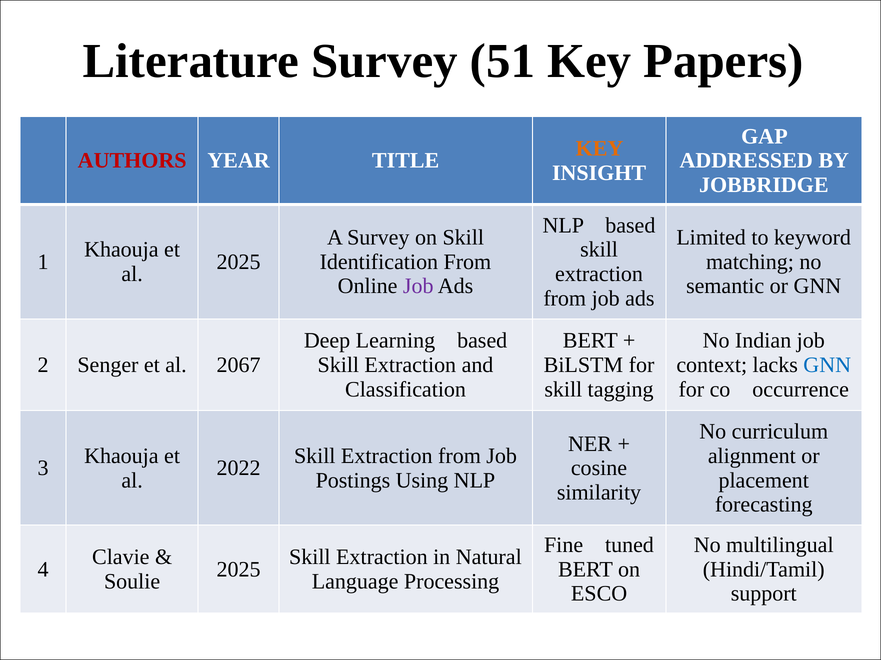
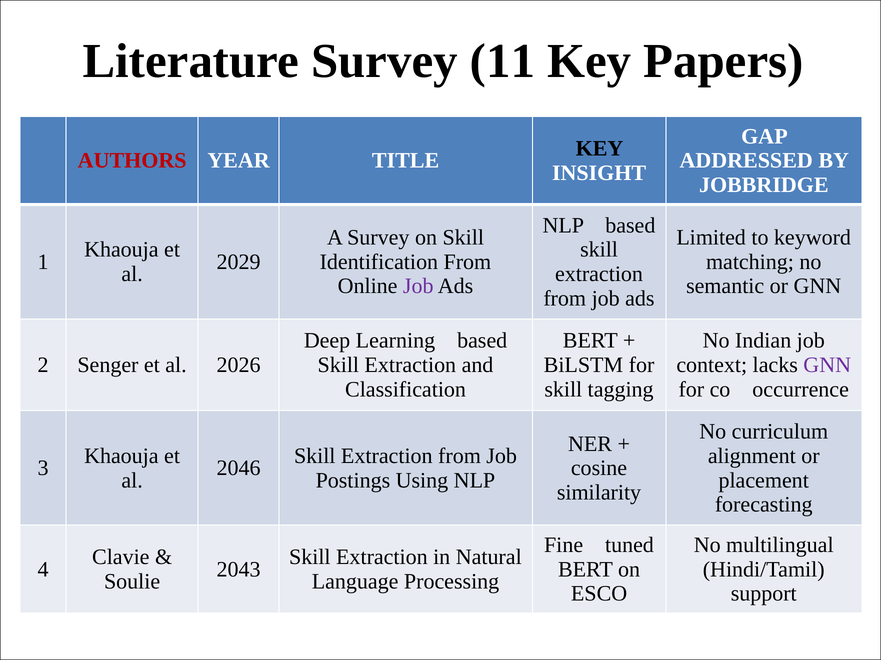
51: 51 -> 11
KEY at (599, 149) colour: orange -> black
2025 at (239, 262): 2025 -> 2029
2067: 2067 -> 2026
GNN at (827, 365) colour: blue -> purple
2022: 2022 -> 2046
2025 at (239, 570): 2025 -> 2043
